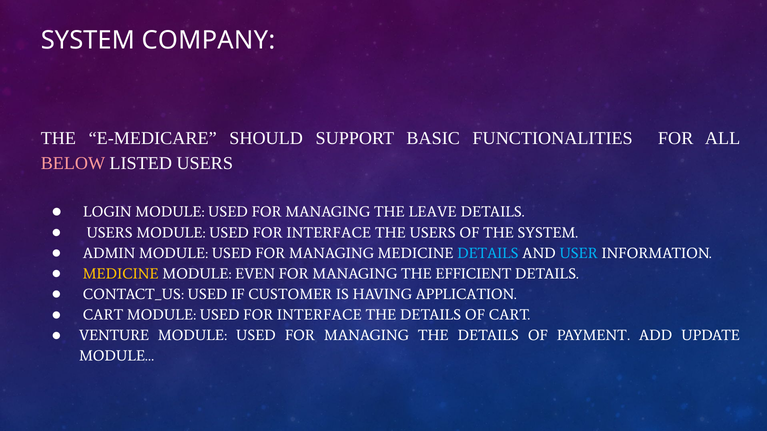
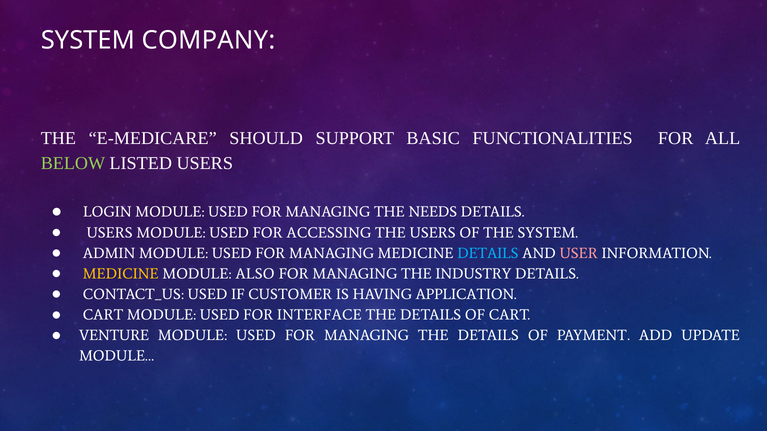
BELOW colour: pink -> light green
LEAVE: LEAVE -> NEEDS
INTERFACE at (329, 233): INTERFACE -> ACCESSING
USER colour: light blue -> pink
EVEN: EVEN -> ALSO
EFFICIENT: EFFICIENT -> INDUSTRY
